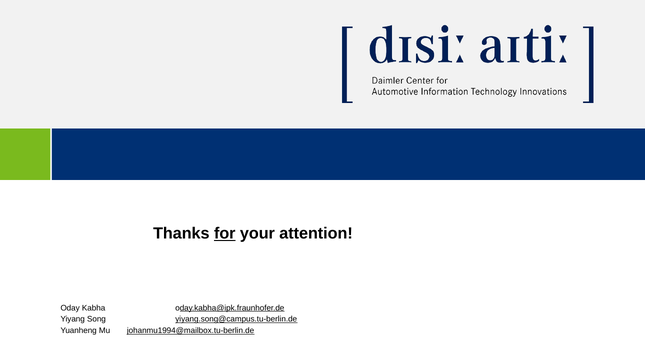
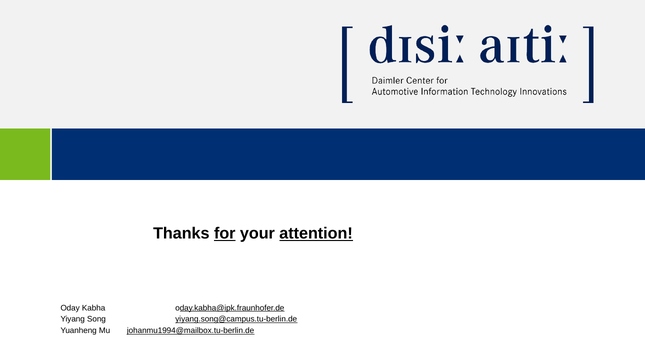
attention underline: none -> present
